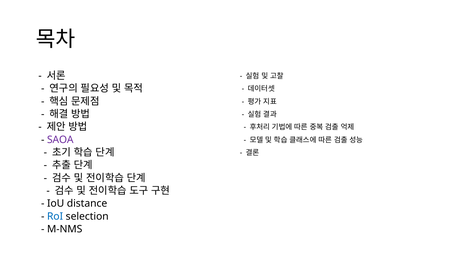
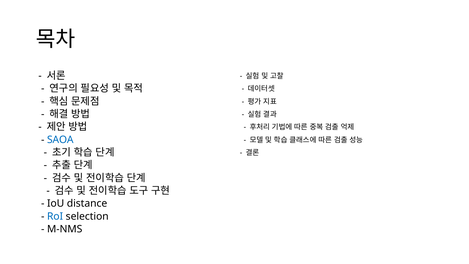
SAOA colour: purple -> blue
